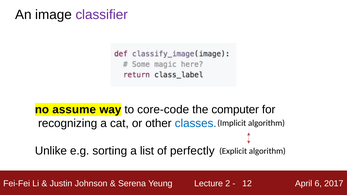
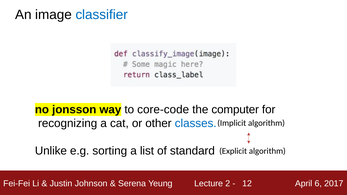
classifier colour: purple -> blue
assume: assume -> jonsson
perfectly: perfectly -> standard
